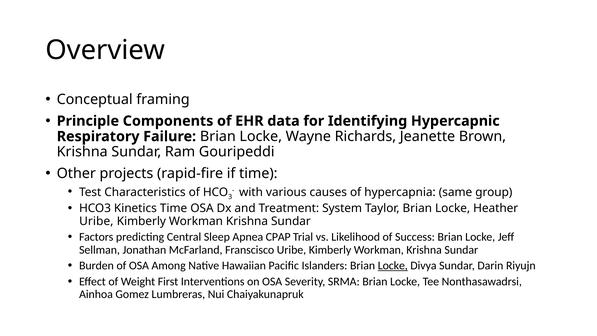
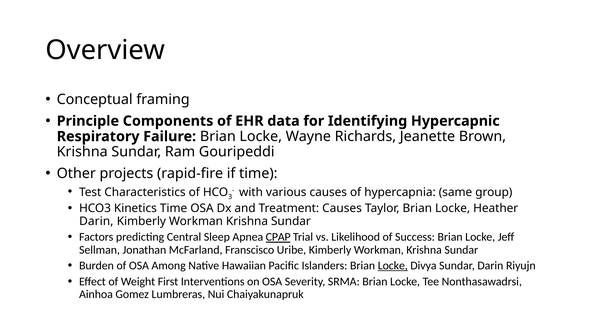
Treatment System: System -> Causes
Uribe at (96, 221): Uribe -> Darin
CPAP underline: none -> present
